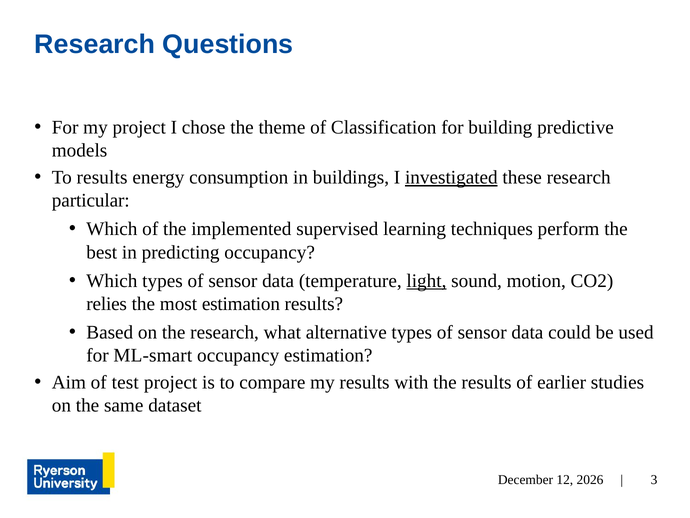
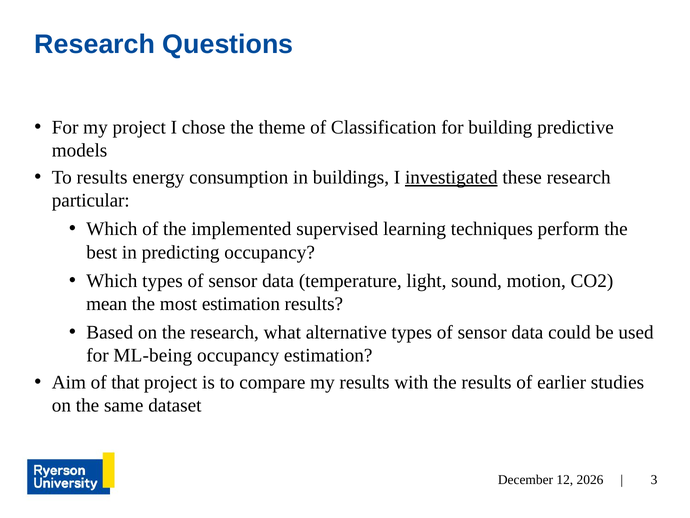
light underline: present -> none
relies: relies -> mean
ML-smart: ML-smart -> ML-being
test: test -> that
